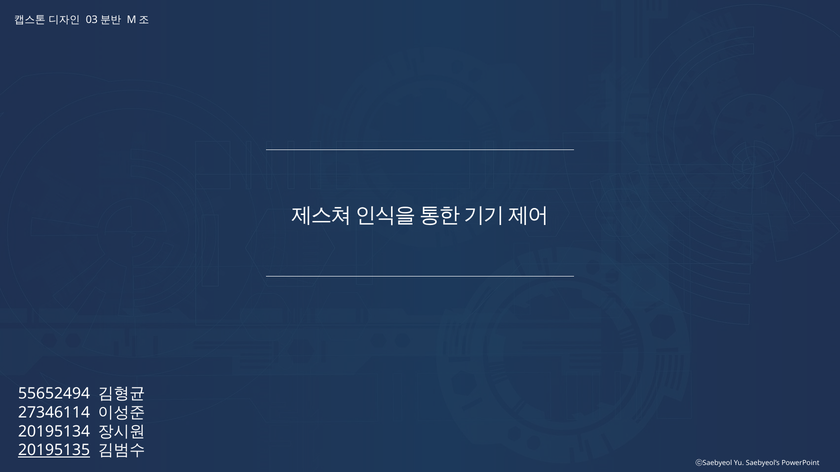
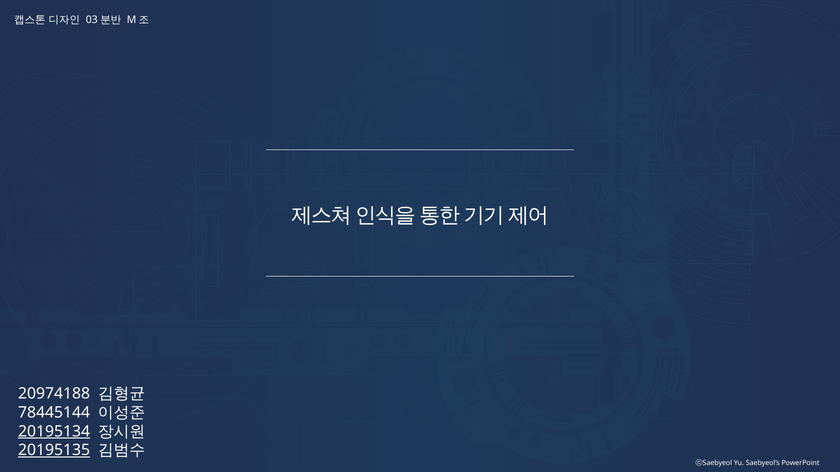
55652494: 55652494 -> 20974188
27346114: 27346114 -> 78445144
20195134 underline: none -> present
